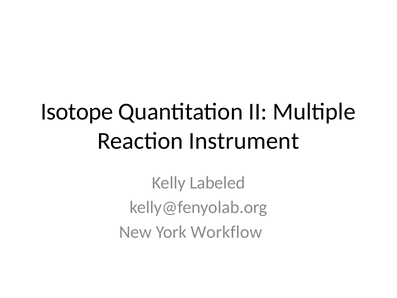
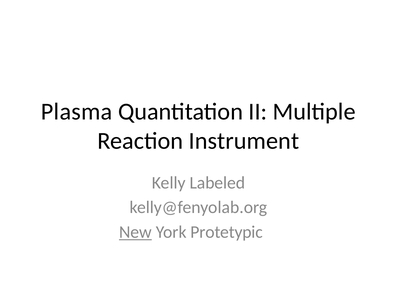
Isotope: Isotope -> Plasma
New underline: none -> present
Workflow: Workflow -> Protetypic
